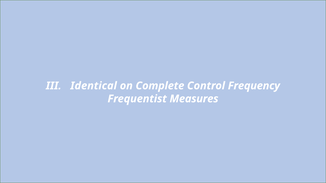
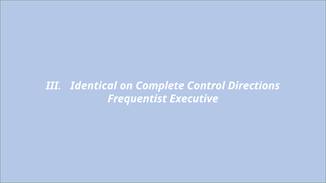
Frequency: Frequency -> Directions
Measures: Measures -> Executive
